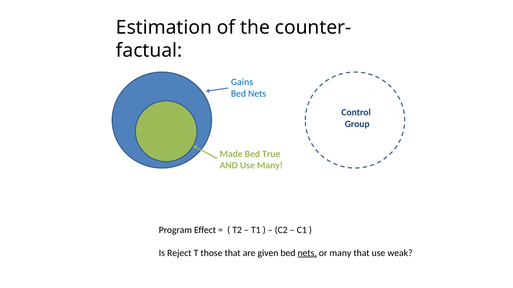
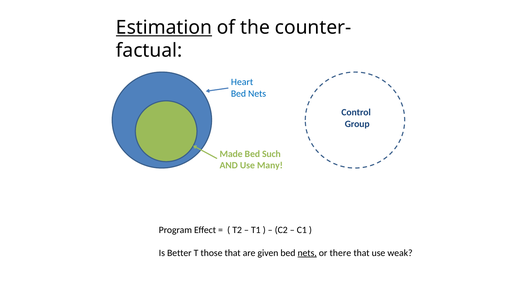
Estimation underline: none -> present
Gains: Gains -> Heart
True: True -> Such
Reject: Reject -> Better
or many: many -> there
